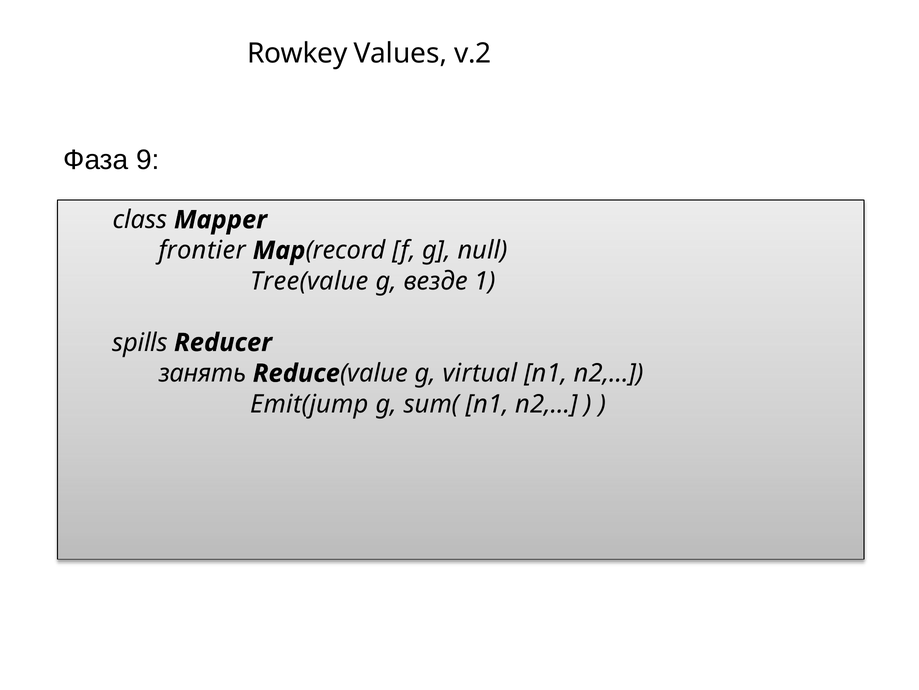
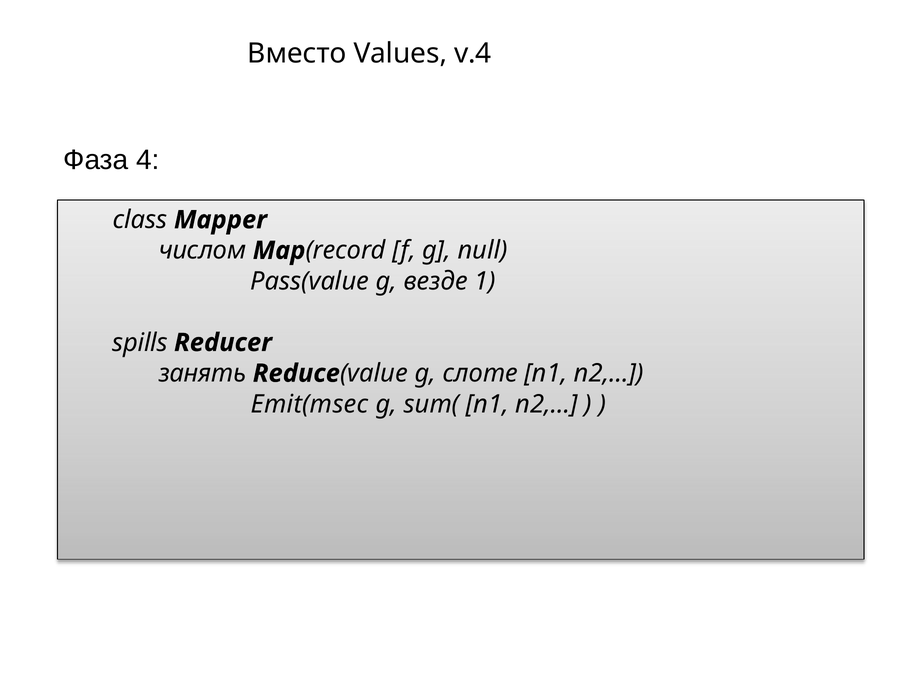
Rowkey: Rowkey -> Вместо
v.2: v.2 -> v.4
9: 9 -> 4
frontier: frontier -> числом
Tree(value: Tree(value -> Pass(value
virtual: virtual -> слоте
Emit(jump: Emit(jump -> Emit(msec
